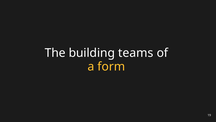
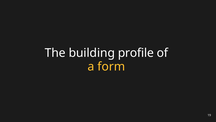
teams: teams -> profile
